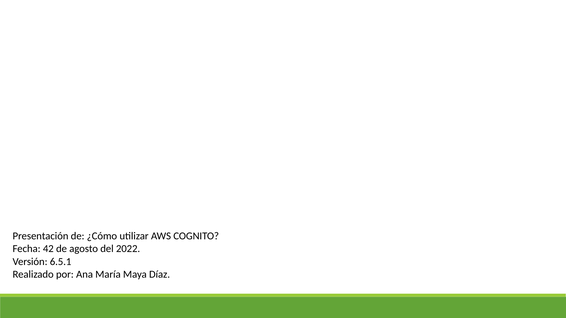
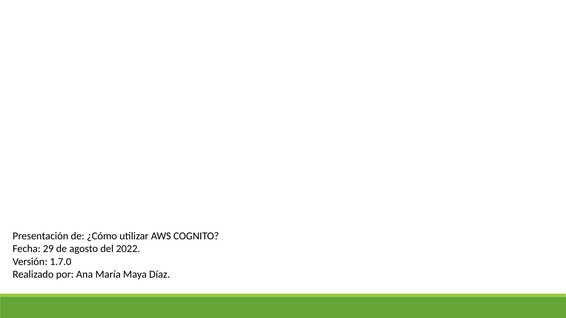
42: 42 -> 29
6.5.1: 6.5.1 -> 1.7.0
